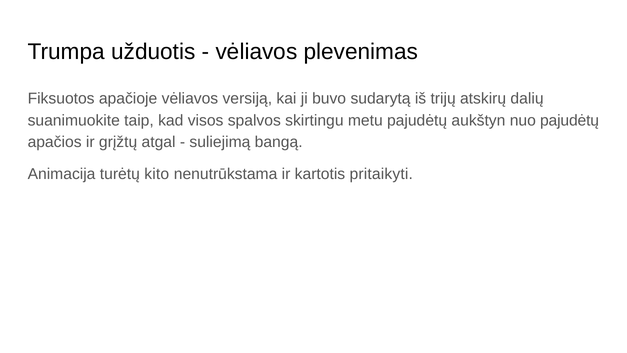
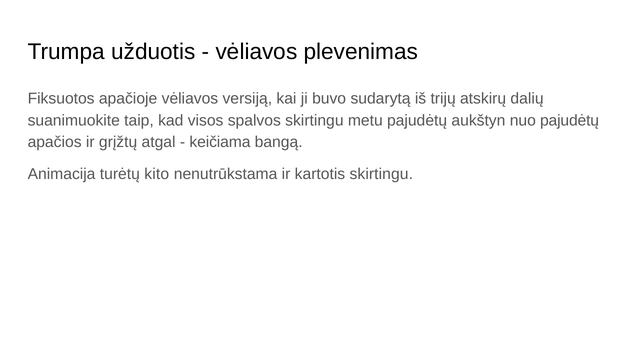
suliejimą: suliejimą -> keičiama
kartotis pritaikyti: pritaikyti -> skirtingu
